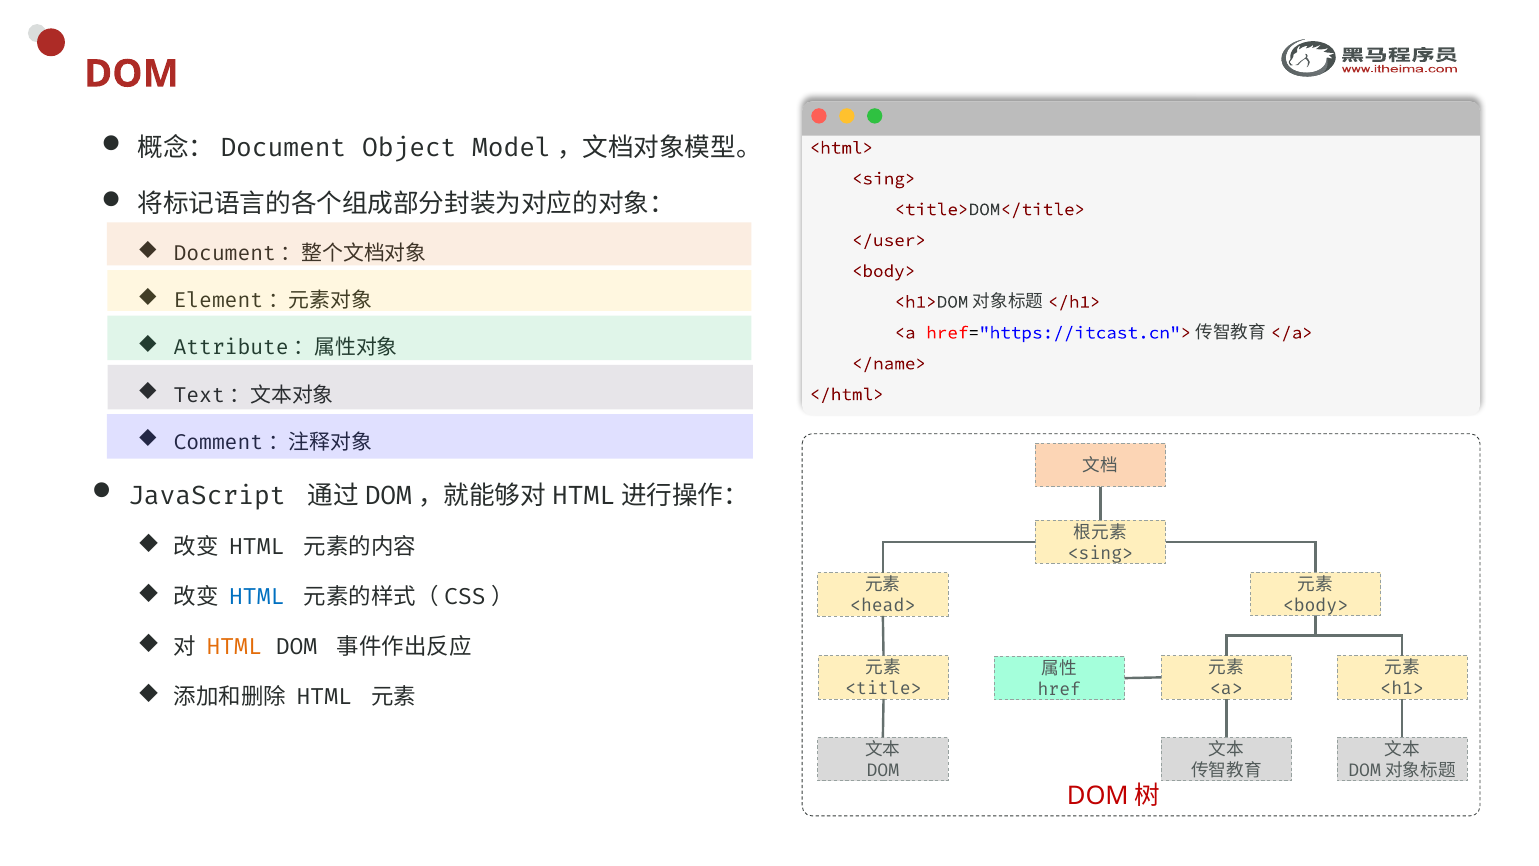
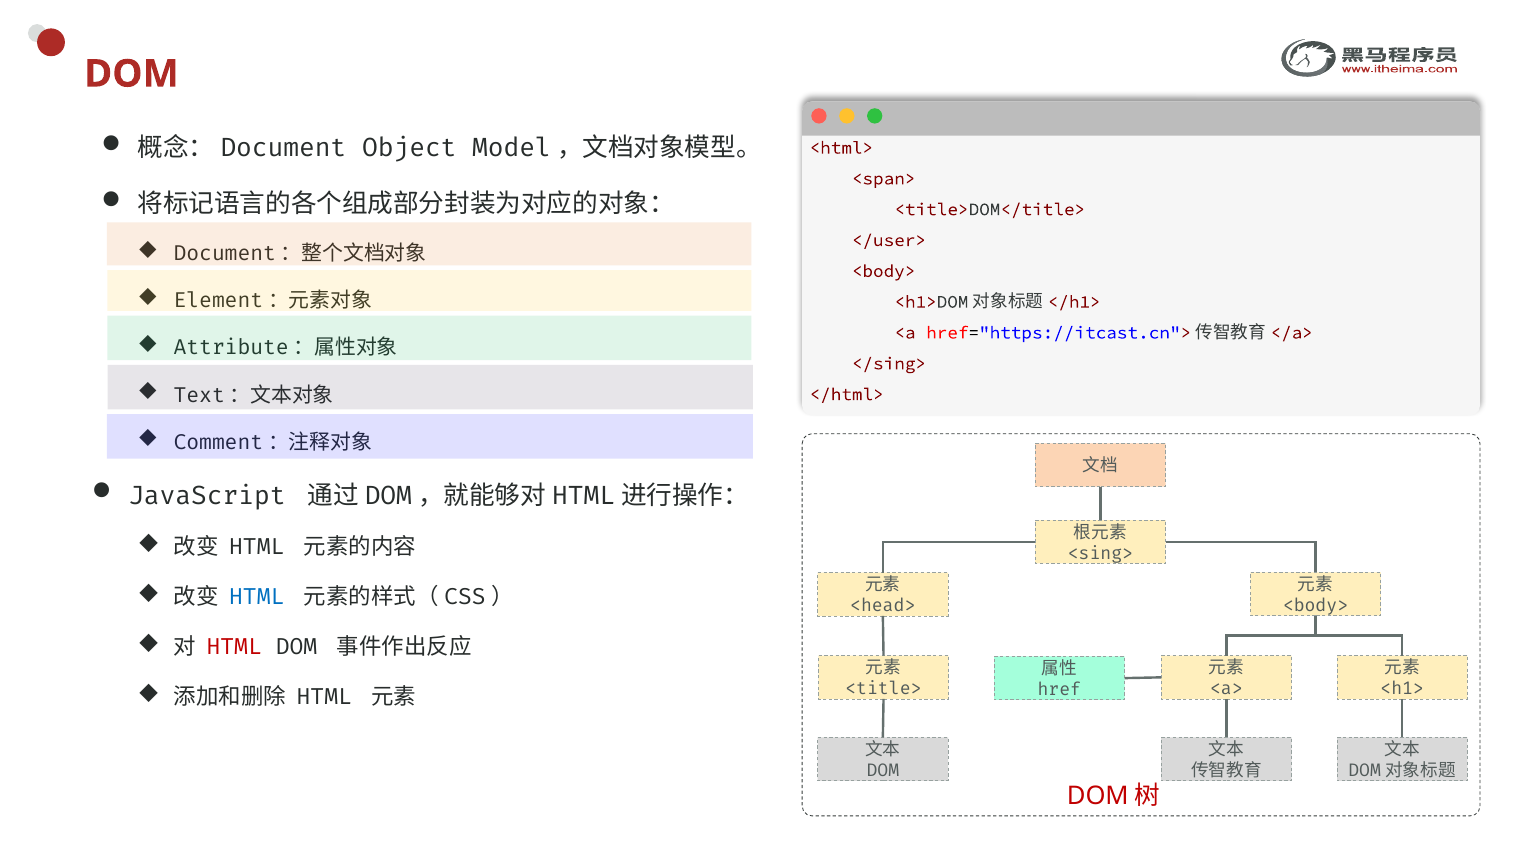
<sing> at (884, 178): <sing> -> <span>
</name>: </name> -> </sing>
HTML at (234, 647) colour: orange -> red
